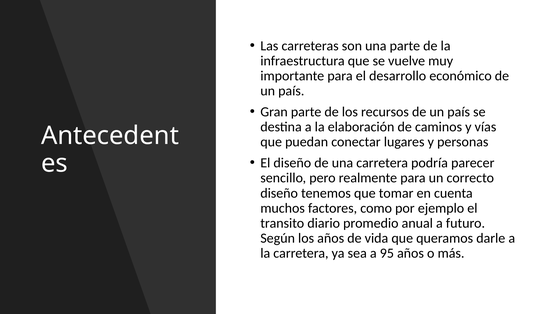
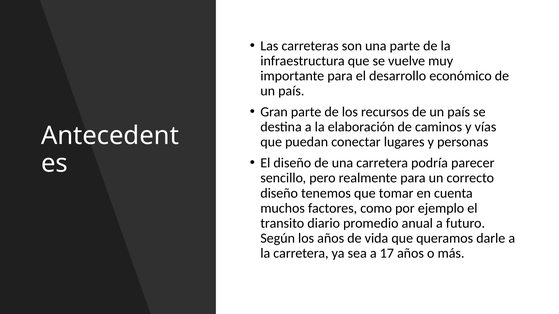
95: 95 -> 17
